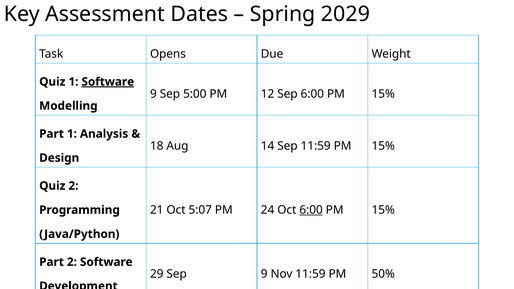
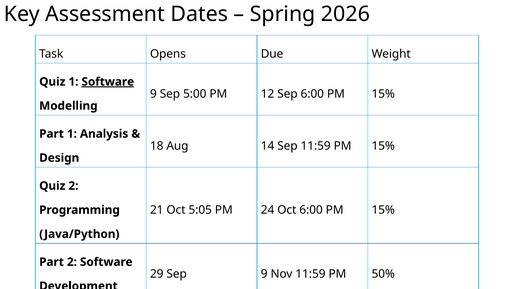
2029: 2029 -> 2026
5:07: 5:07 -> 5:05
6:00 at (311, 210) underline: present -> none
